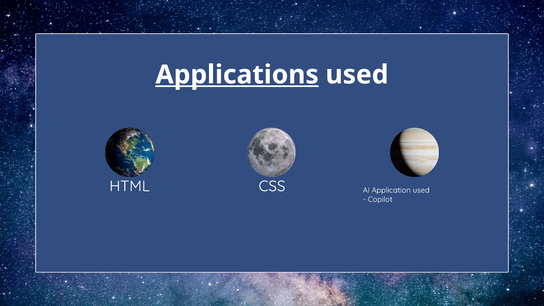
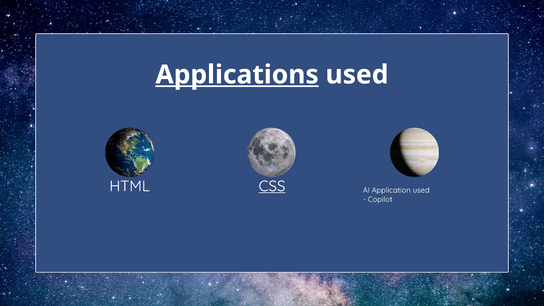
CSS underline: none -> present
